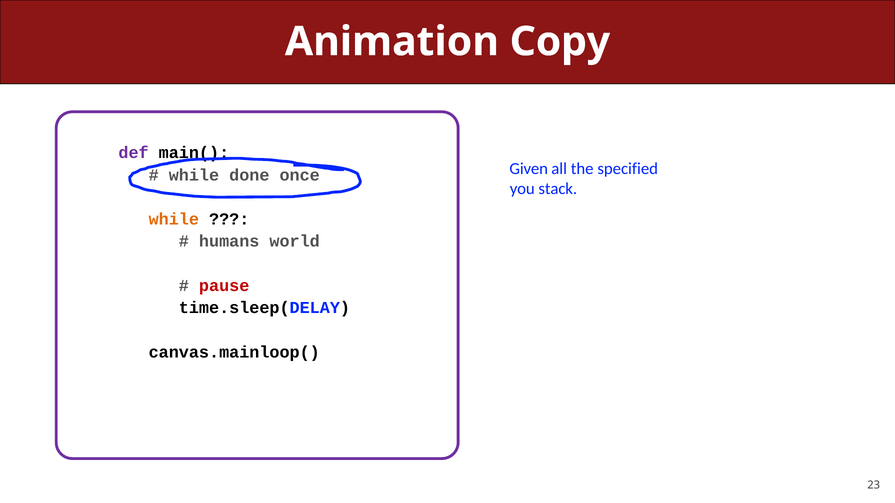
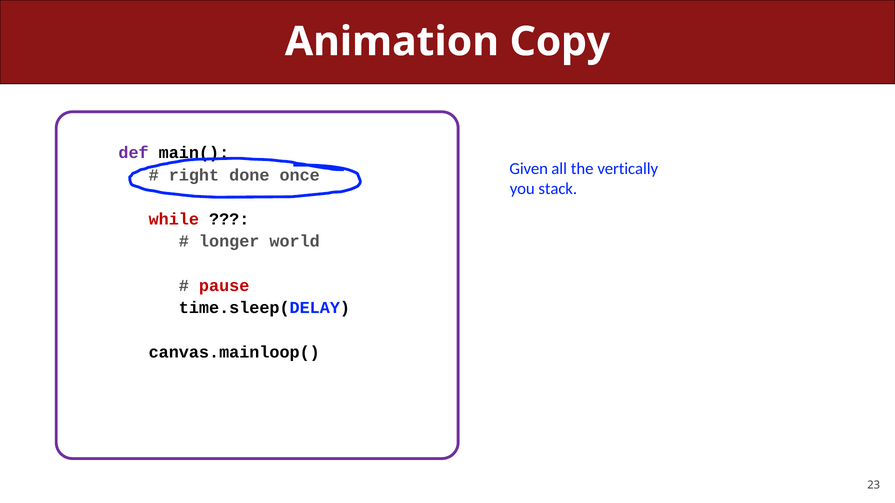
specified: specified -> vertically
while at (194, 175): while -> right
while at (174, 219) colour: orange -> red
humans: humans -> longer
